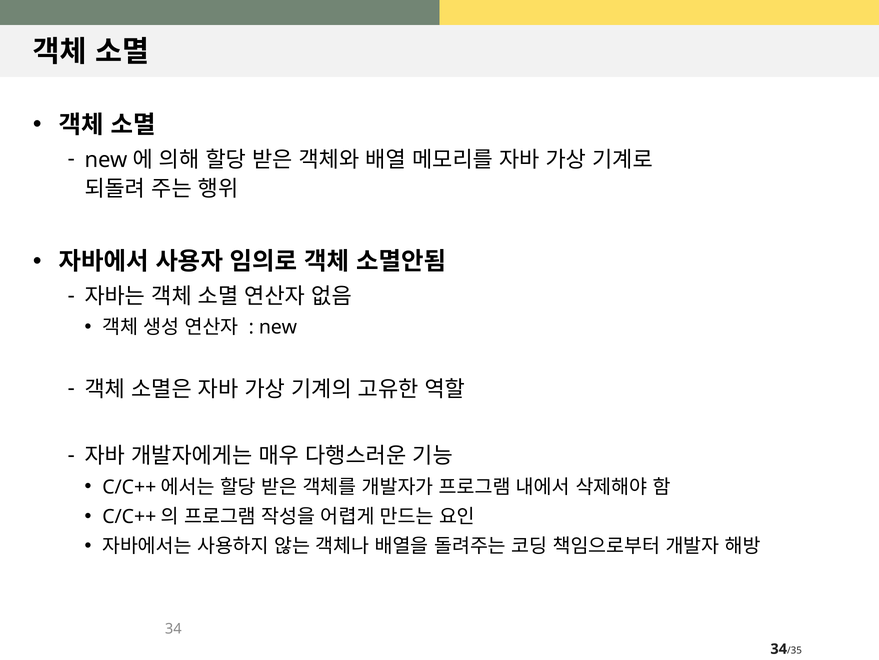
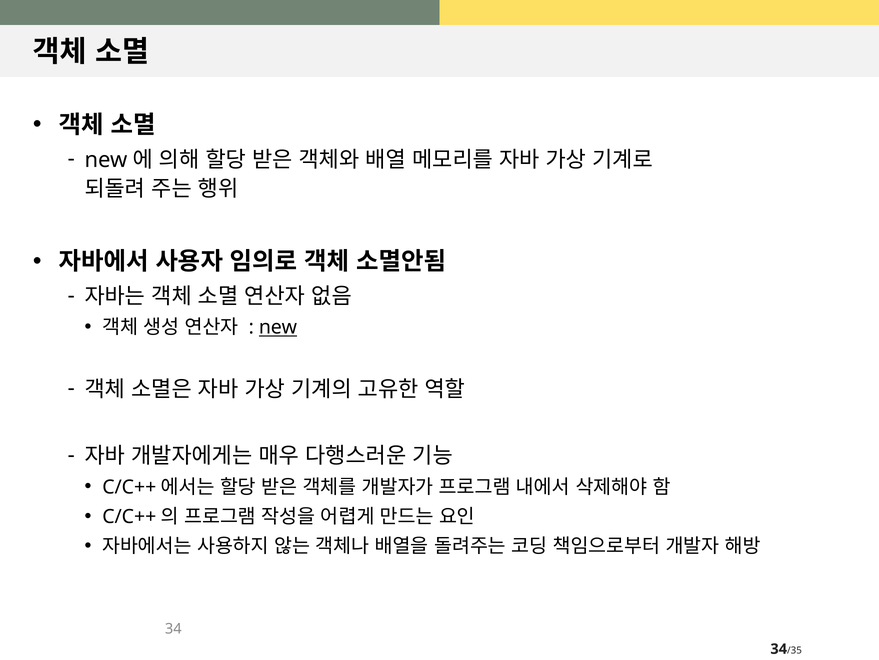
new underline: none -> present
